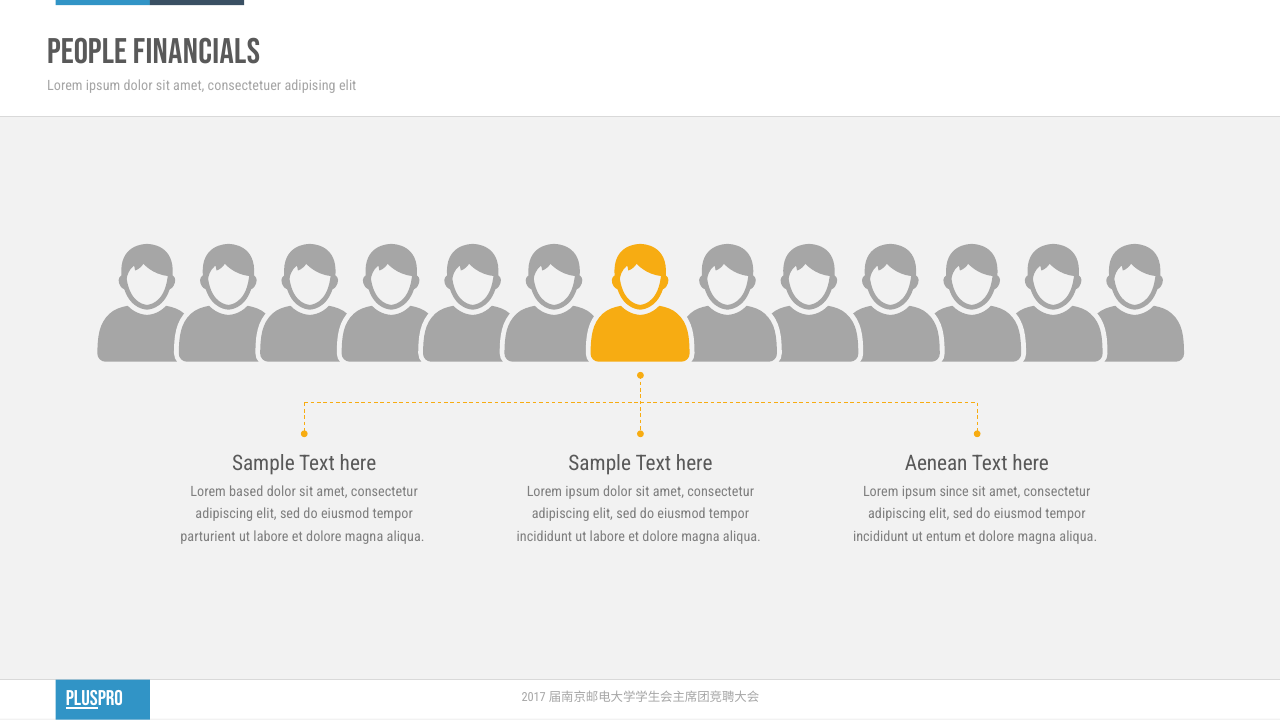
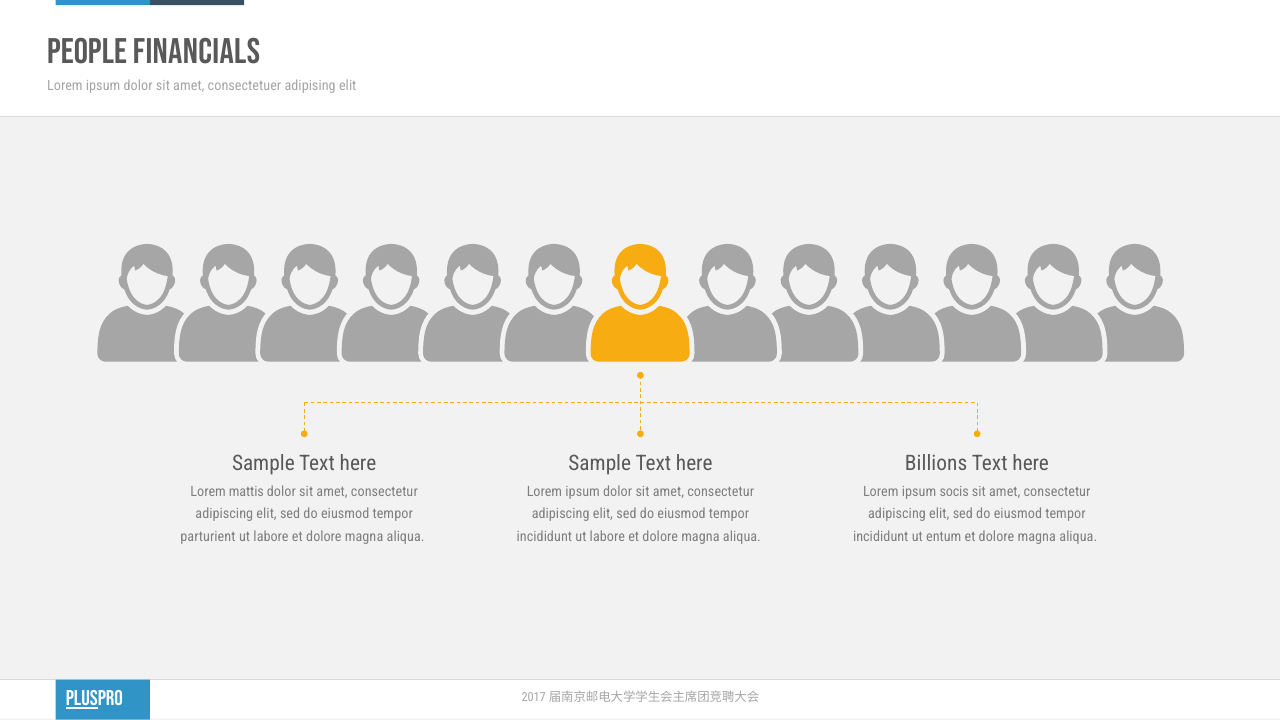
Aenean: Aenean -> Billions
based: based -> mattis
since: since -> socis
